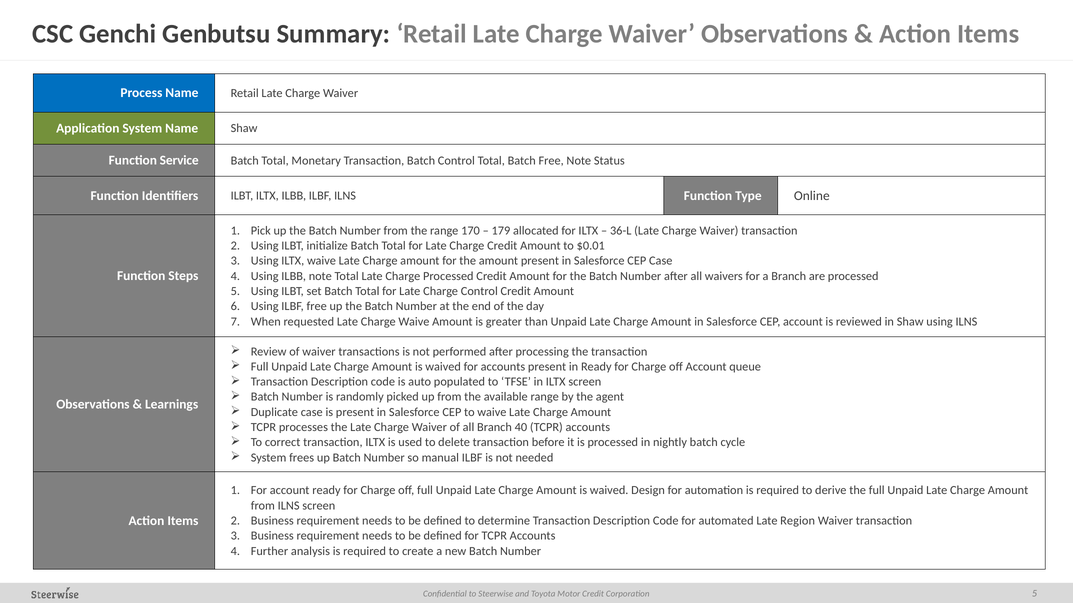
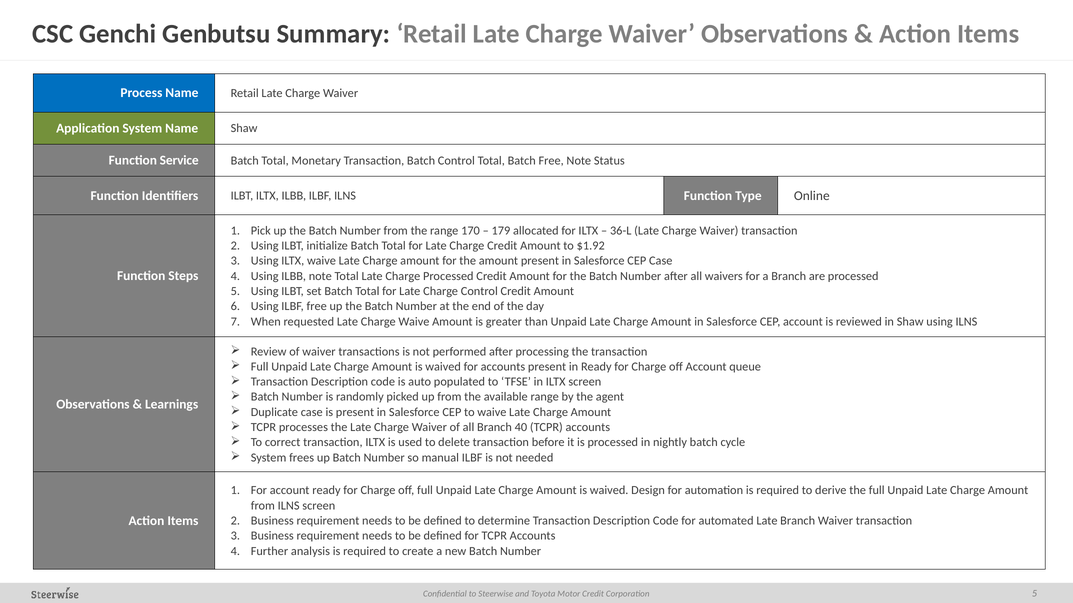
$0.01: $0.01 -> $1.92
Late Region: Region -> Branch
